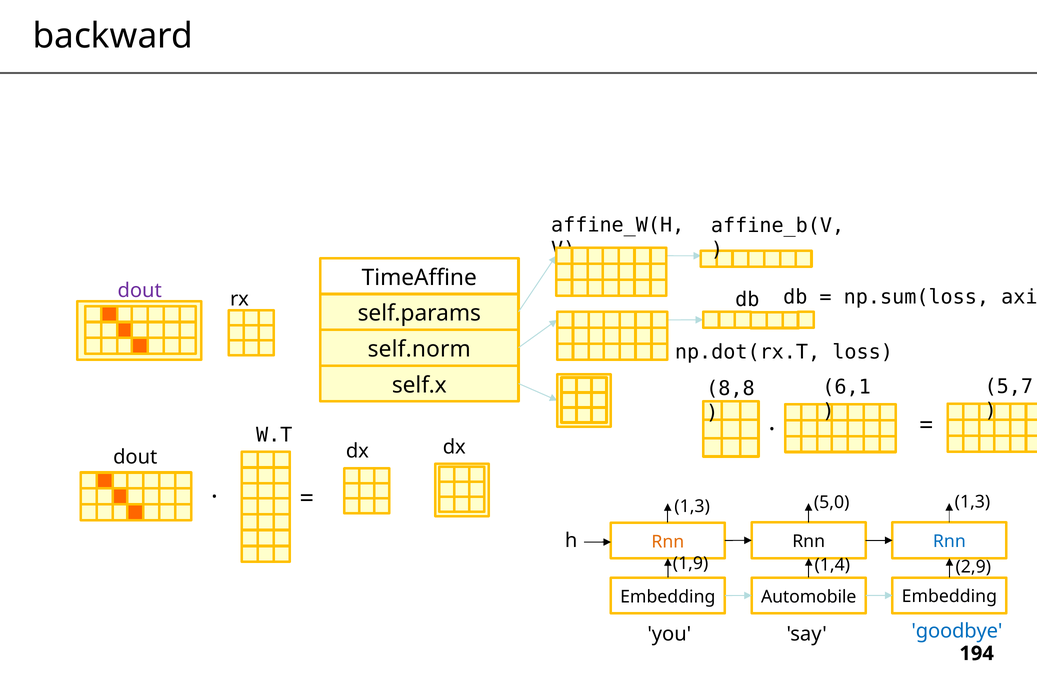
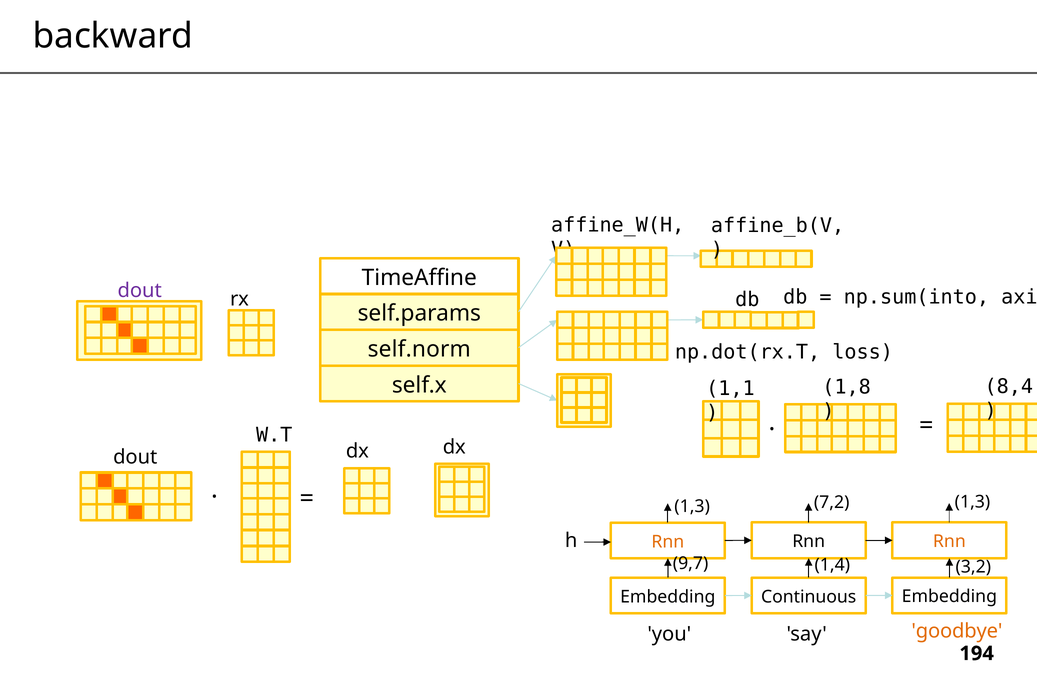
np.sum(loss: np.sum(loss -> np.sum(into
5,7: 5,7 -> 8,4
6,1: 6,1 -> 1,8
8,8: 8,8 -> 1,1
5,0: 5,0 -> 7,2
Rnn at (949, 542) colour: blue -> orange
1,9: 1,9 -> 9,7
2,9: 2,9 -> 3,2
Automobile: Automobile -> Continuous
goodbye colour: blue -> orange
